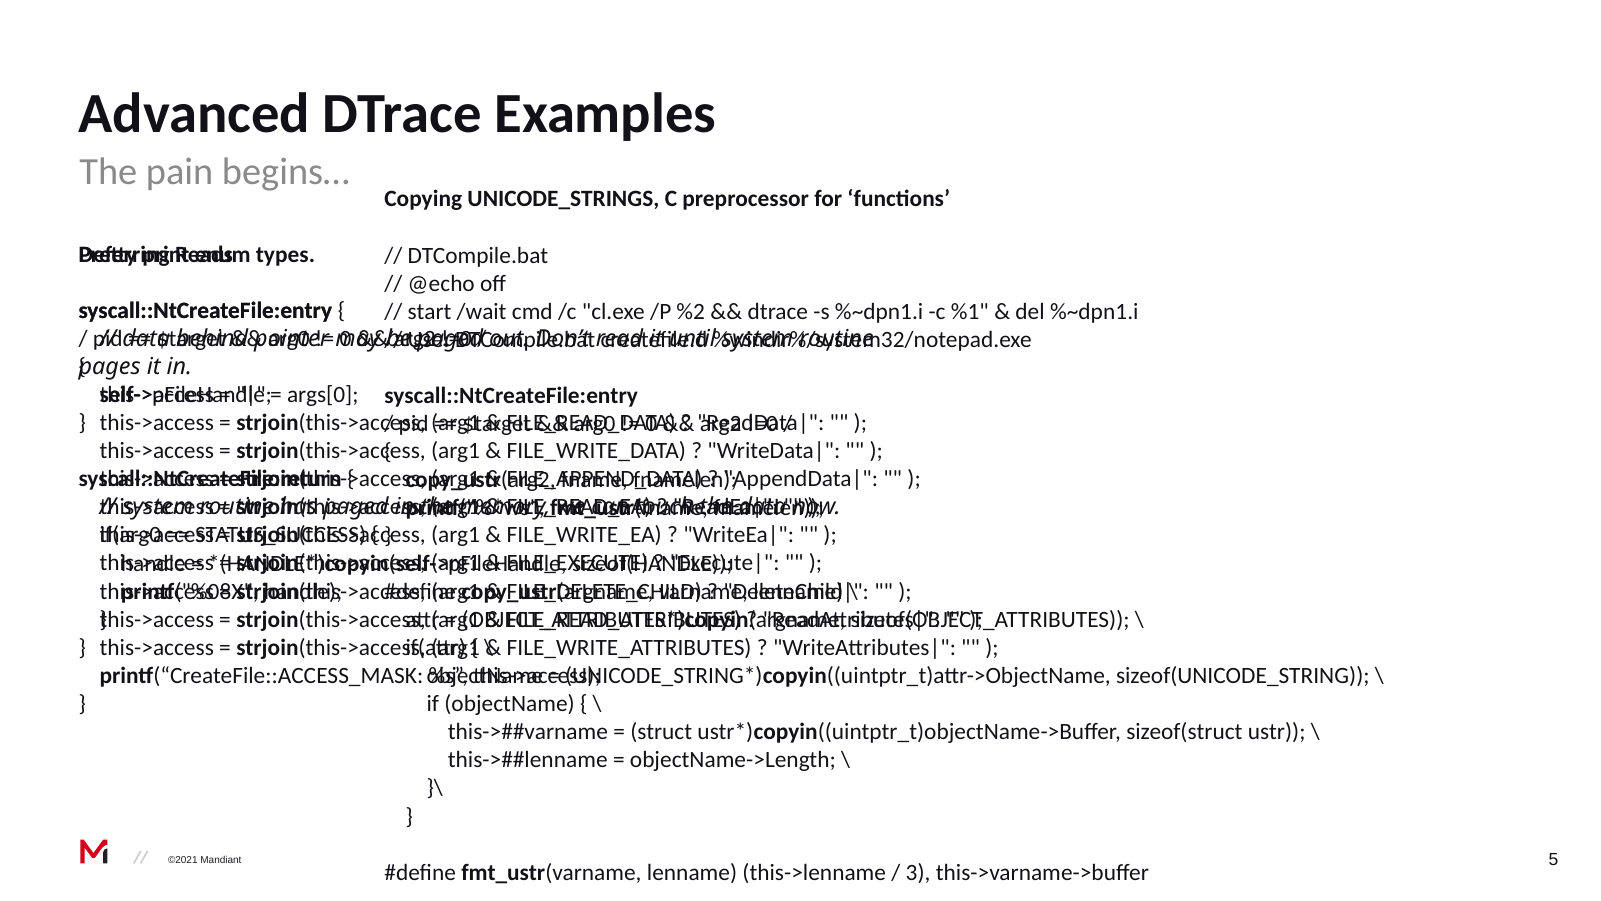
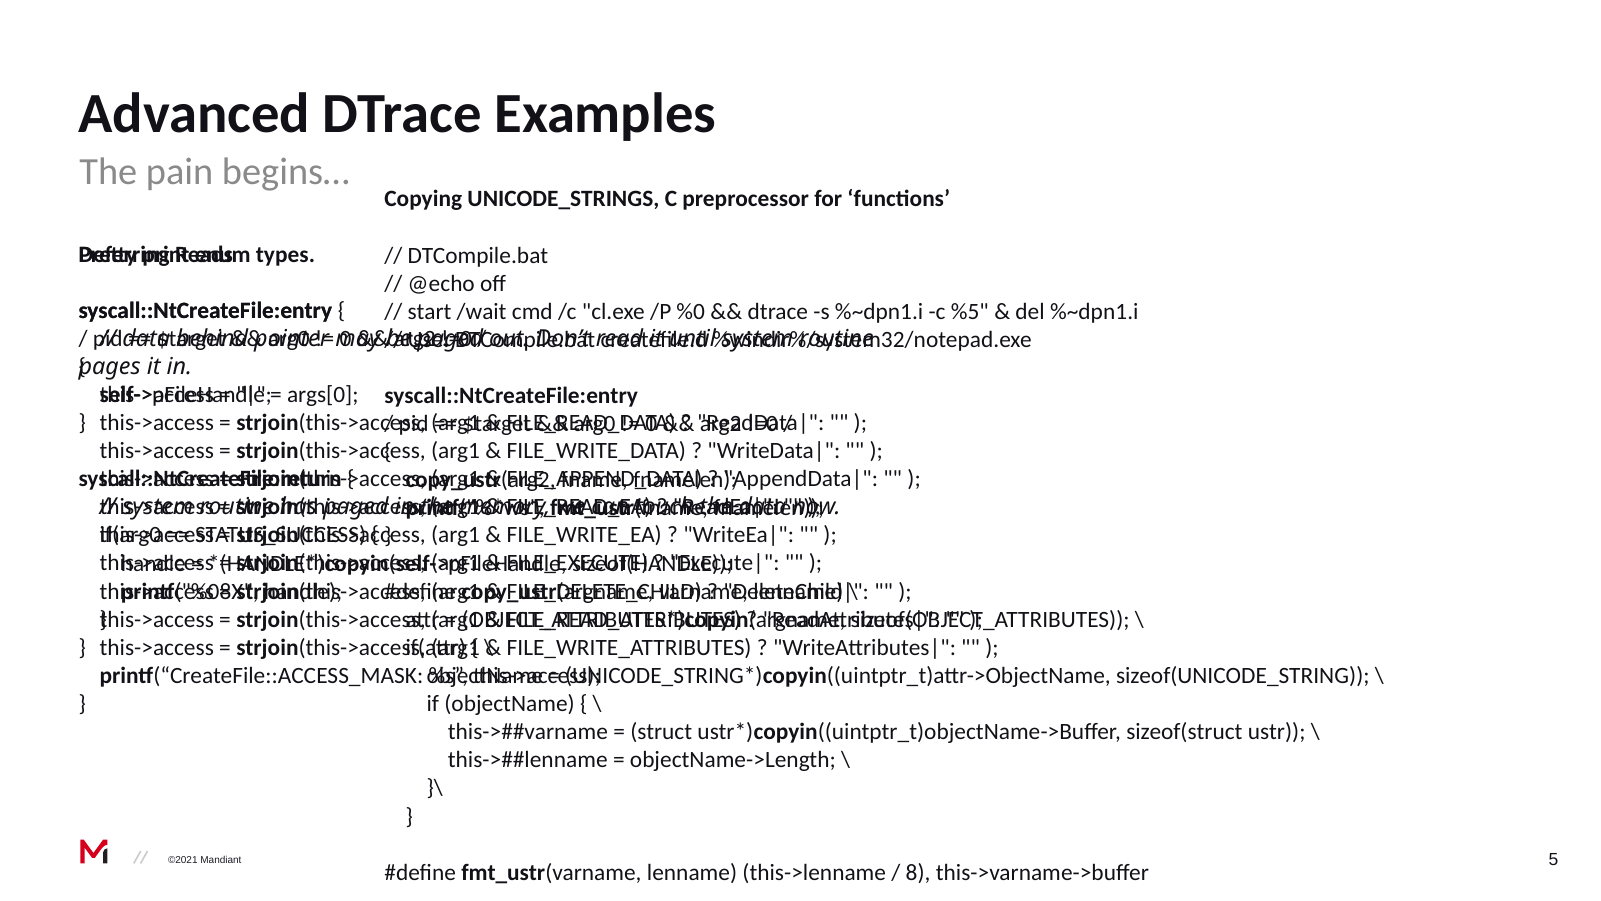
%2: %2 -> %0
%1: %1 -> %5
3: 3 -> 8
